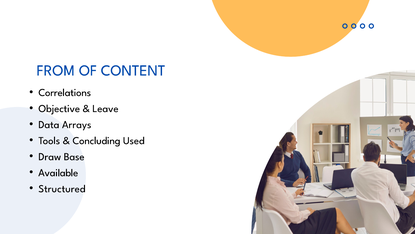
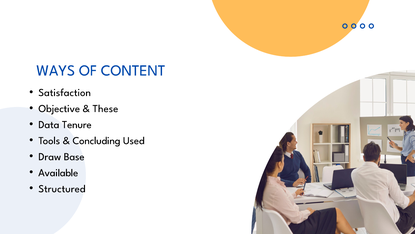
FROM: FROM -> WAYS
Correlations: Correlations -> Satisfaction
Leave: Leave -> These
Arrays: Arrays -> Tenure
